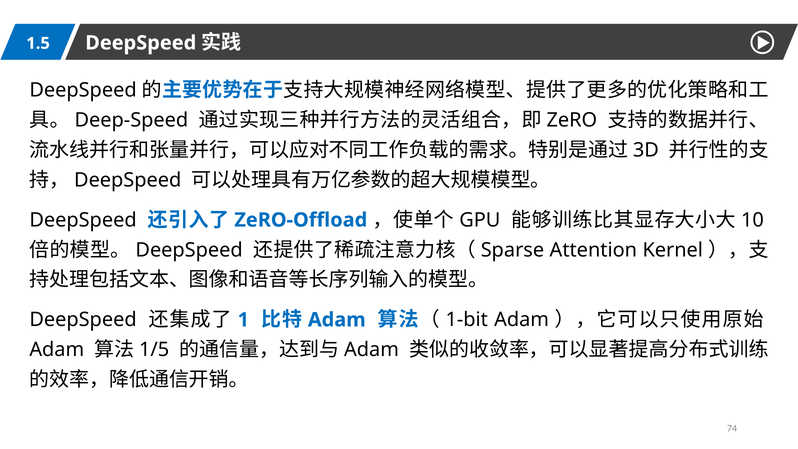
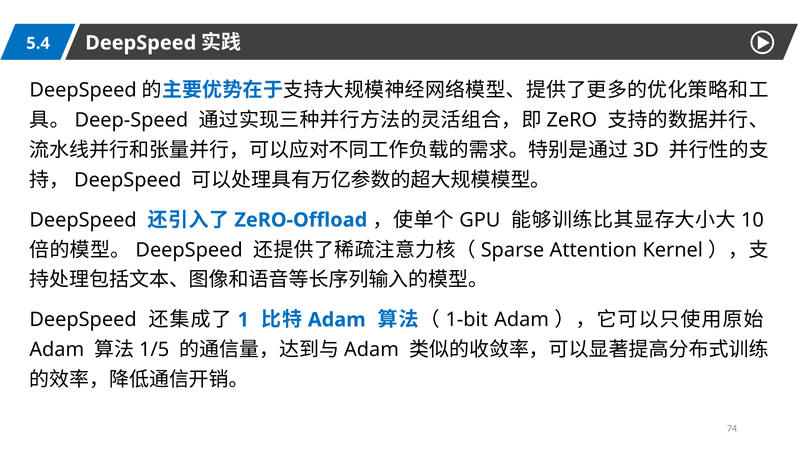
1.5: 1.5 -> 5.4
